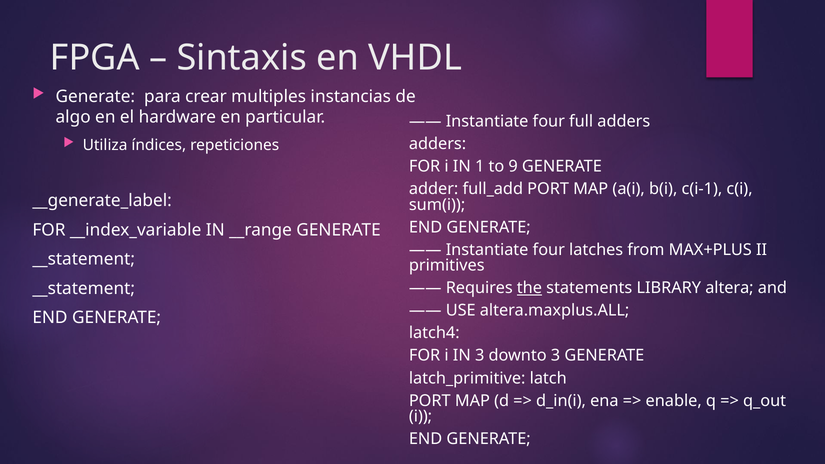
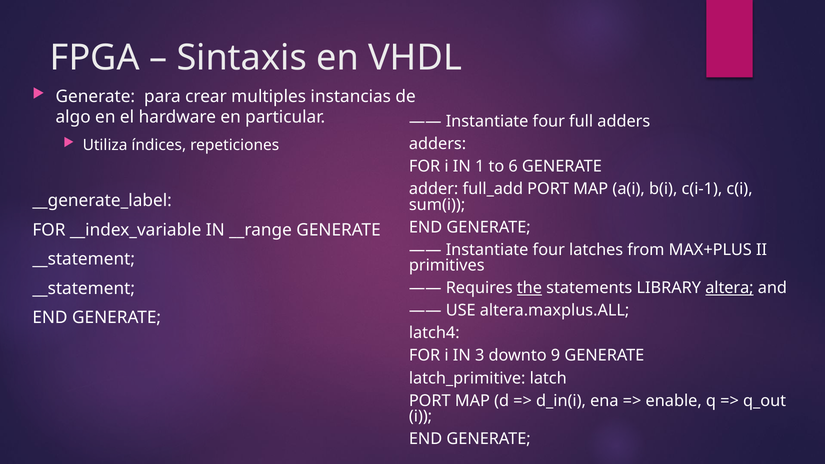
9: 9 -> 6
altera underline: none -> present
downto 3: 3 -> 9
